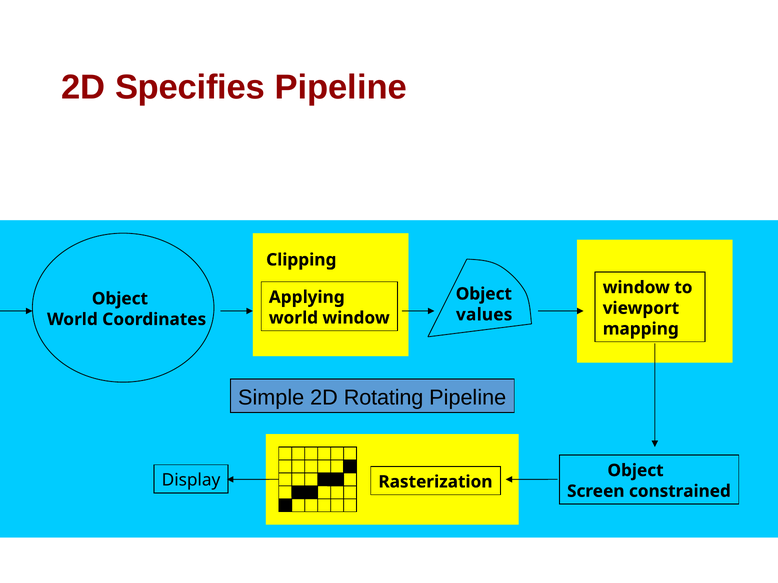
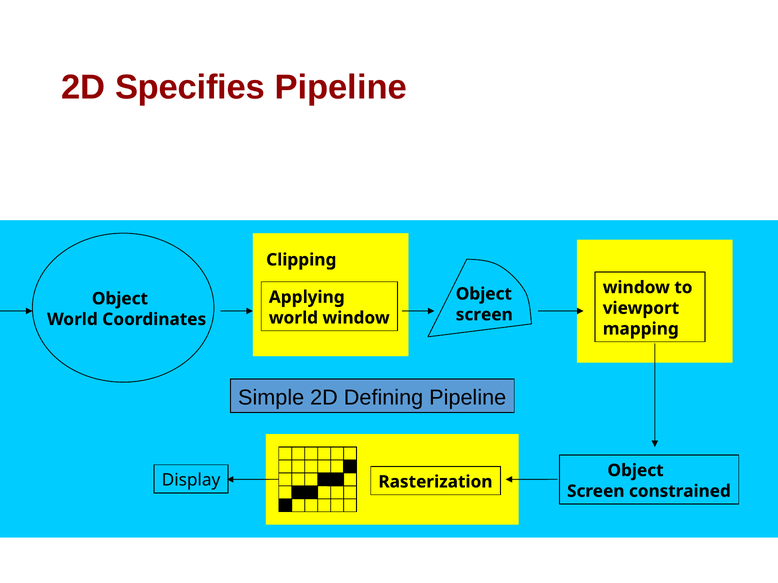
values at (484, 315): values -> screen
Rotating: Rotating -> Defining
